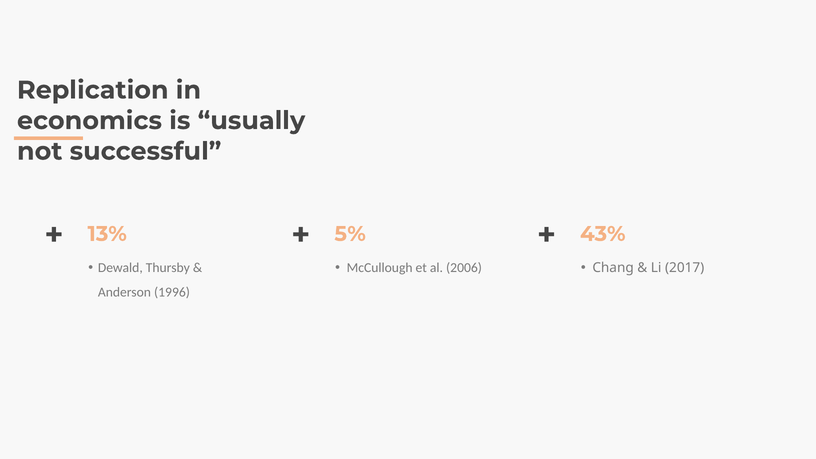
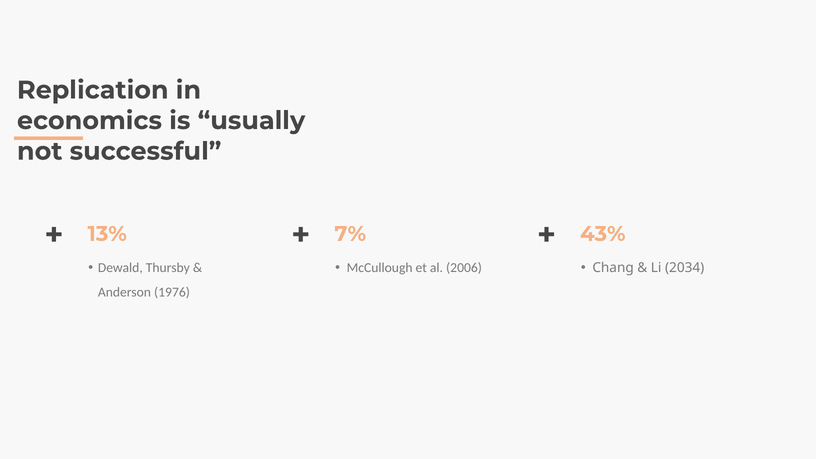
5%: 5% -> 7%
2017: 2017 -> 2034
1996: 1996 -> 1976
